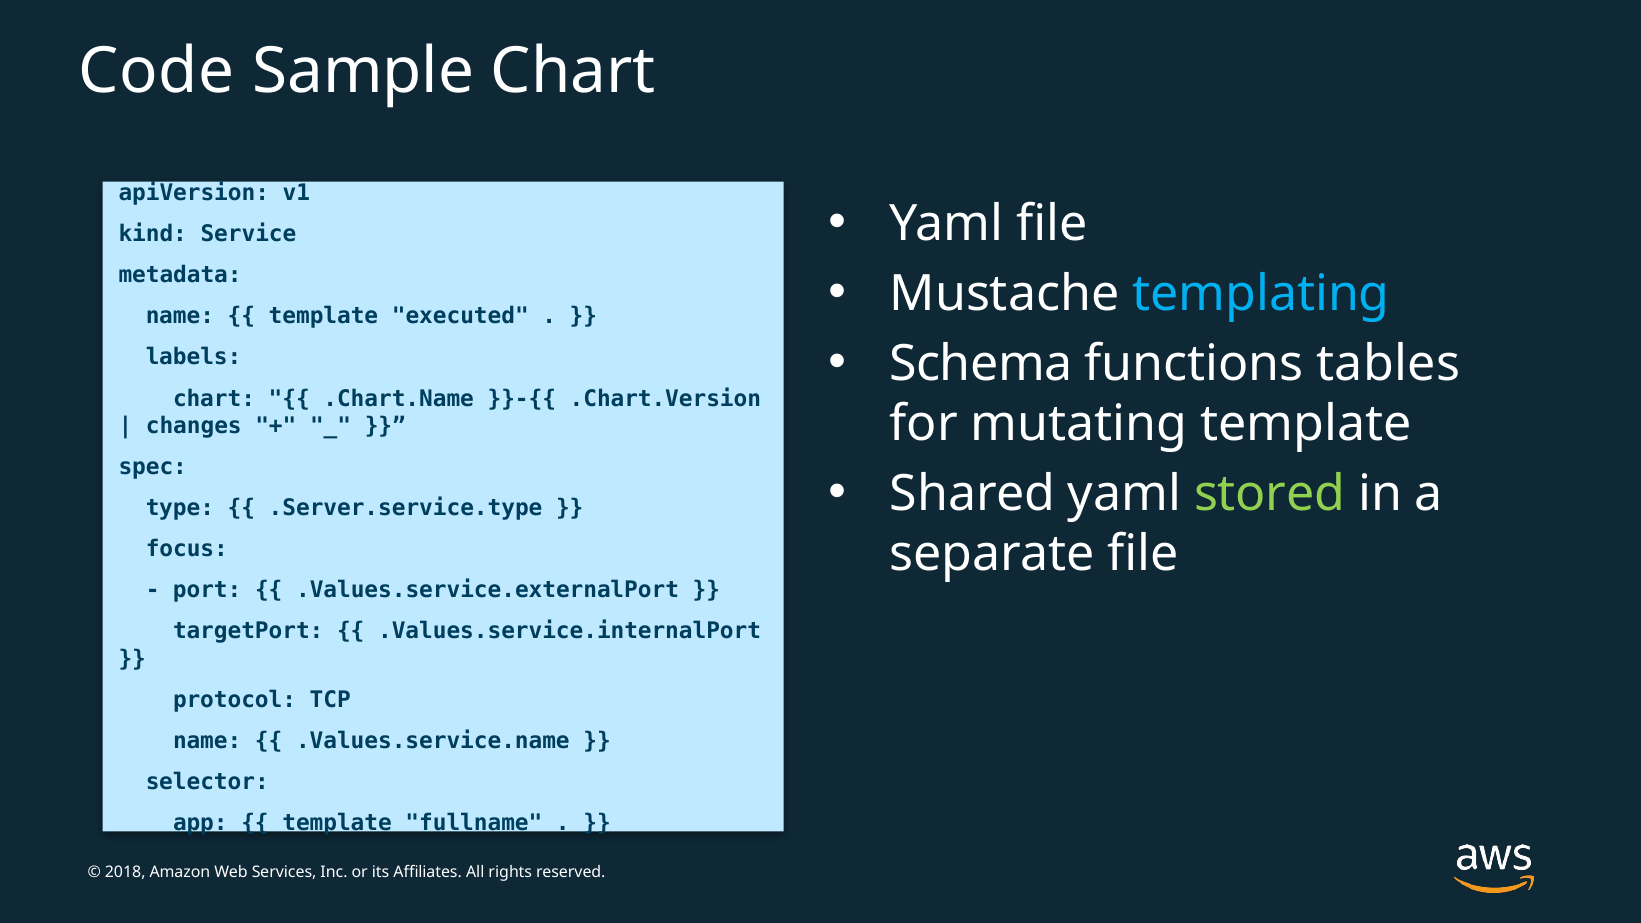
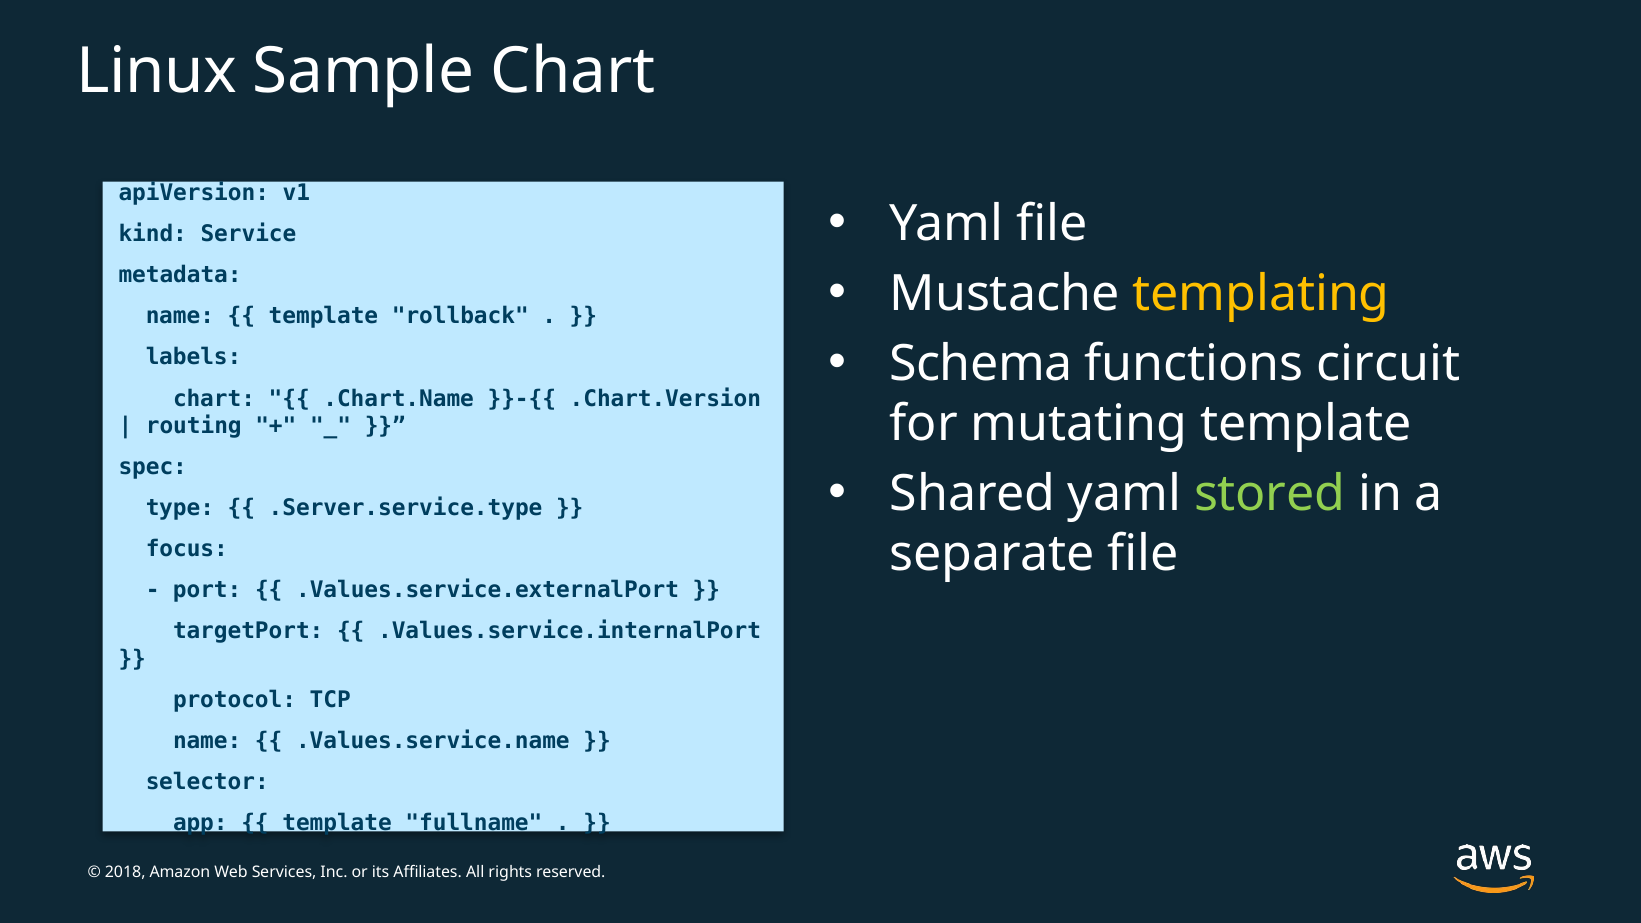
Code: Code -> Linux
templating colour: light blue -> yellow
executed: executed -> rollback
tables: tables -> circuit
changes: changes -> routing
